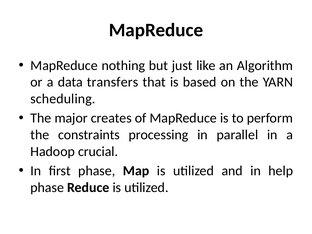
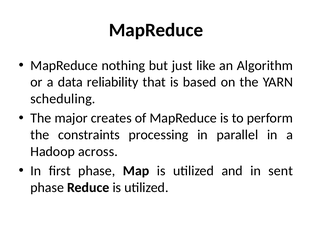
transfers: transfers -> reliability
crucial: crucial -> across
help: help -> sent
